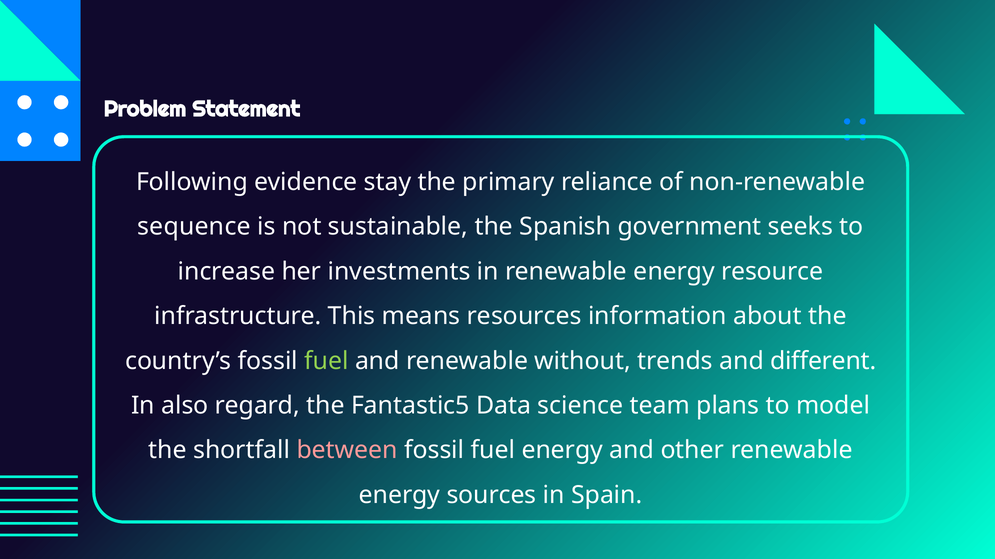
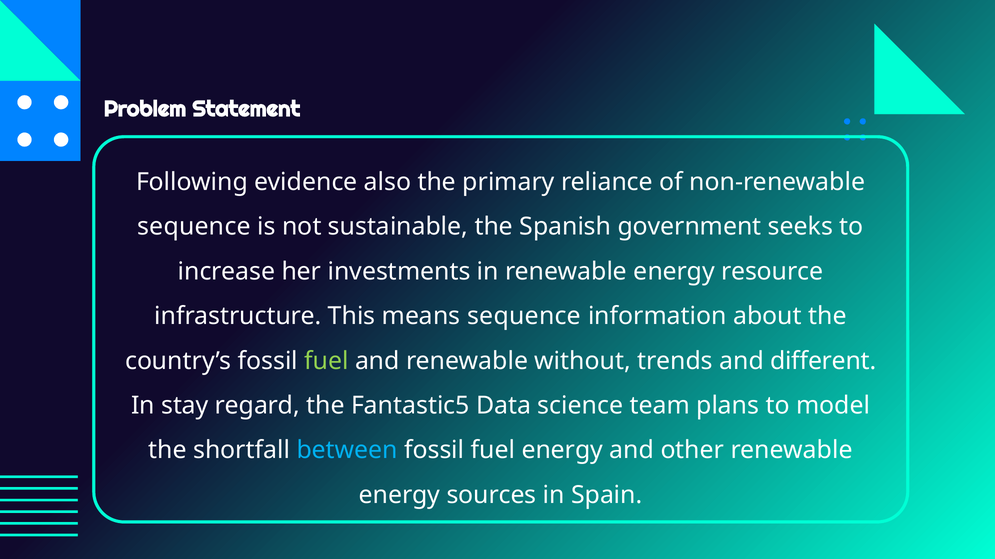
stay: stay -> also
means resources: resources -> sequence
also: also -> stay
between colour: pink -> light blue
